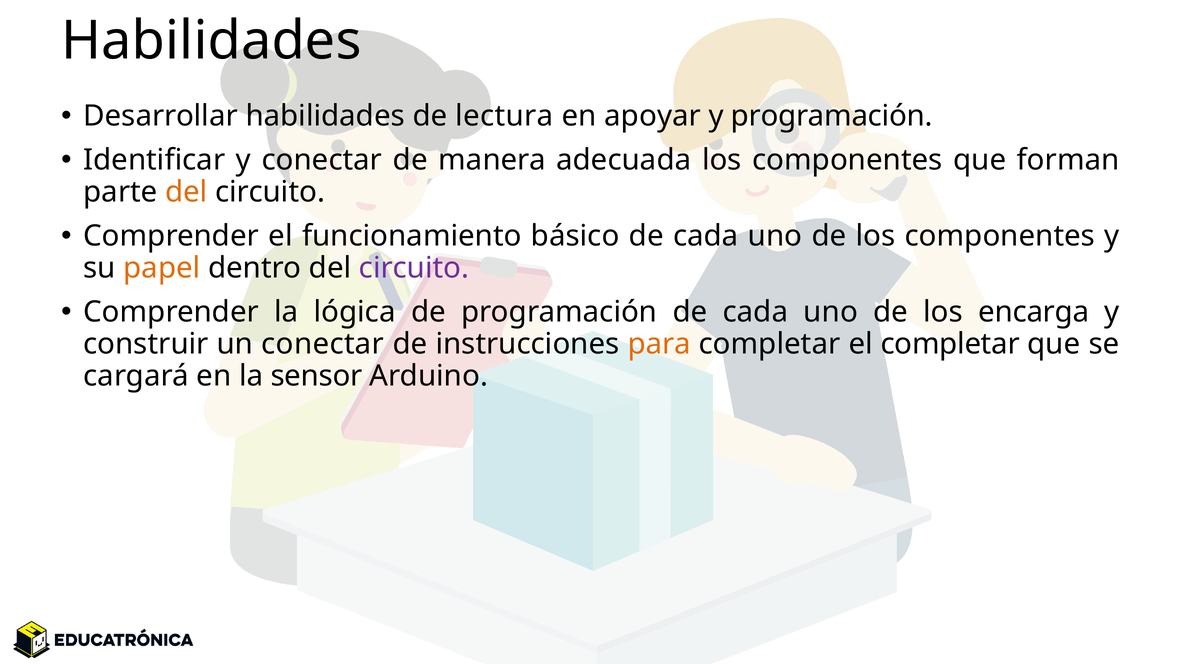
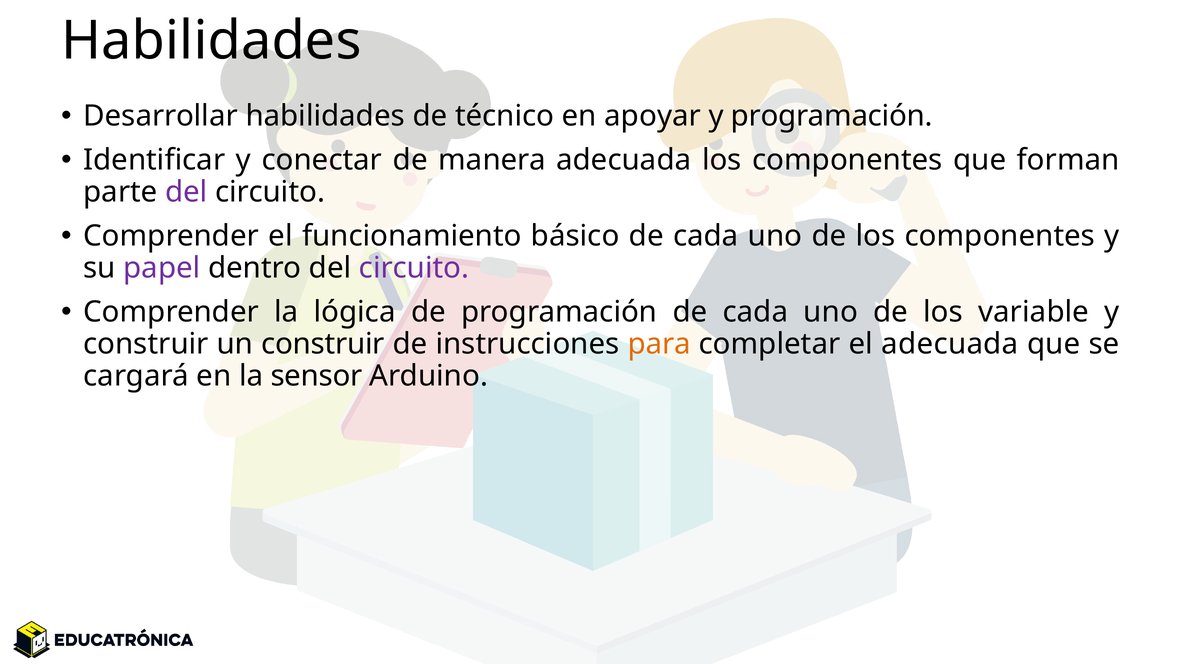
lectura: lectura -> técnico
del at (186, 192) colour: orange -> purple
papel colour: orange -> purple
encarga: encarga -> variable
un conectar: conectar -> construir
el completar: completar -> adecuada
